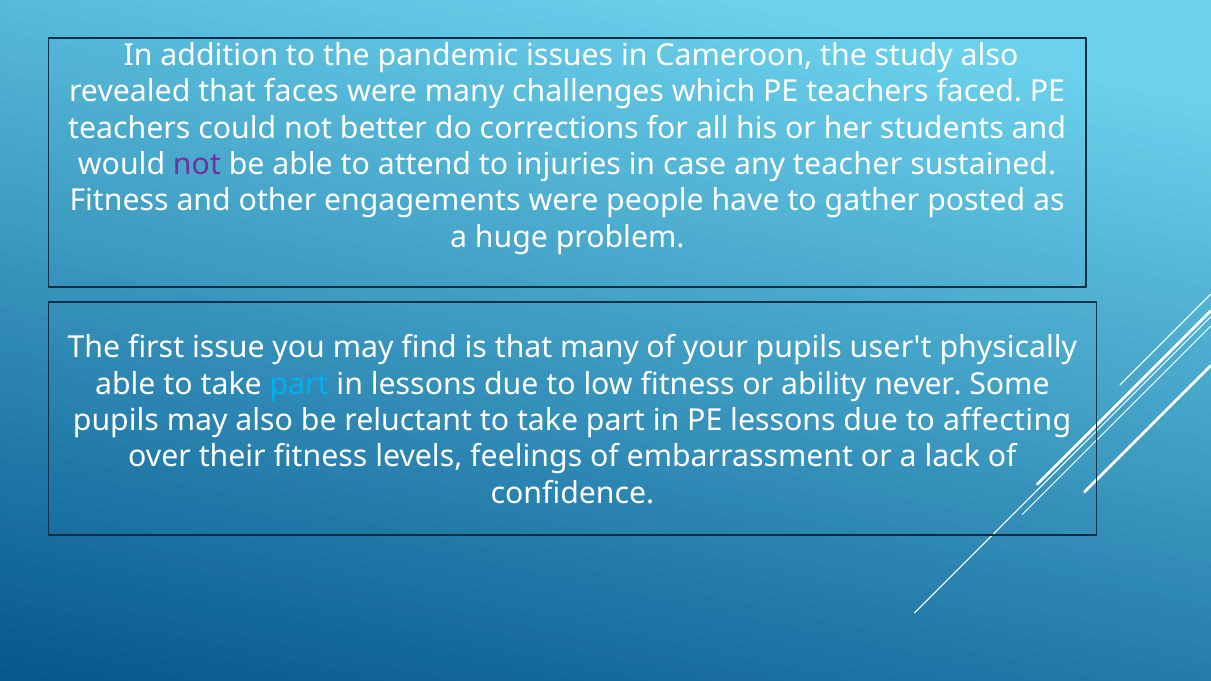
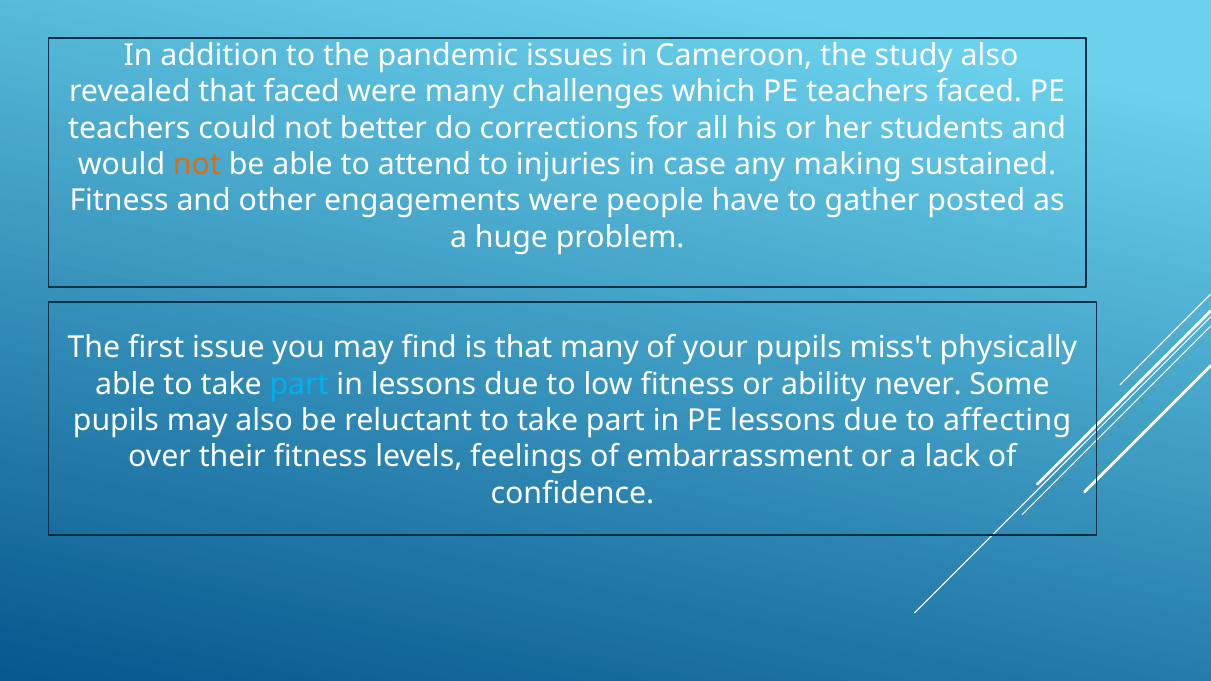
that faces: faces -> faced
not at (197, 165) colour: purple -> orange
teacher: teacher -> making
user't: user't -> miss't
